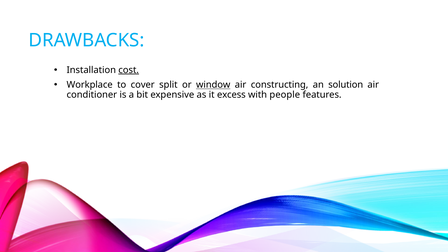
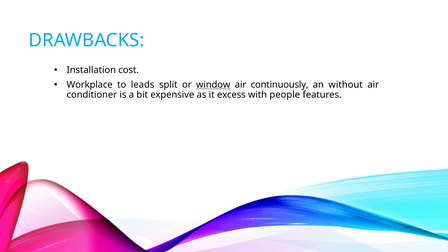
cost underline: present -> none
cover: cover -> leads
constructing: constructing -> continuously
solution: solution -> without
